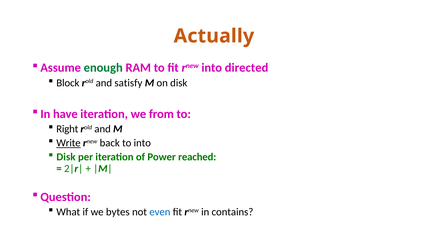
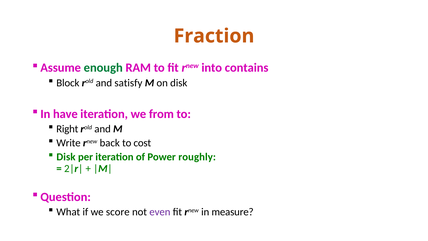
Actually: Actually -> Fraction
directed: directed -> contains
Write underline: present -> none
to into: into -> cost
reached: reached -> roughly
bytes: bytes -> score
even colour: blue -> purple
contains: contains -> measure
